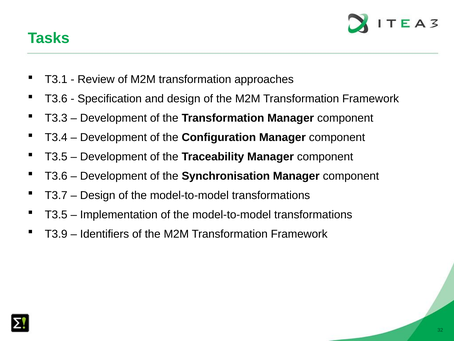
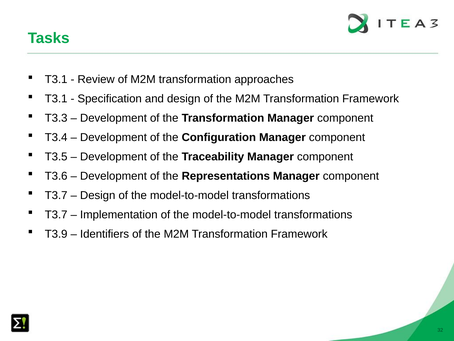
T3.6 at (56, 99): T3.6 -> T3.1
Synchronisation: Synchronisation -> Representations
T3.5 at (56, 214): T3.5 -> T3.7
